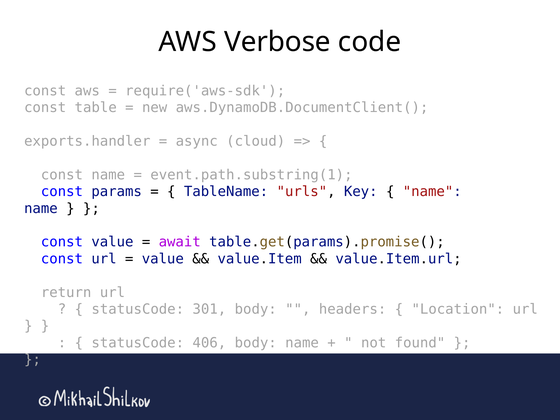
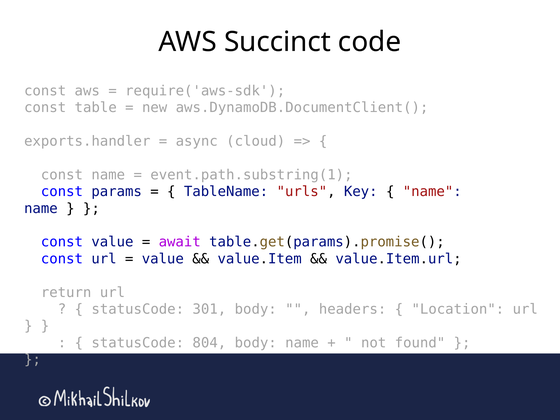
Verbose: Verbose -> Succinct
406: 406 -> 804
